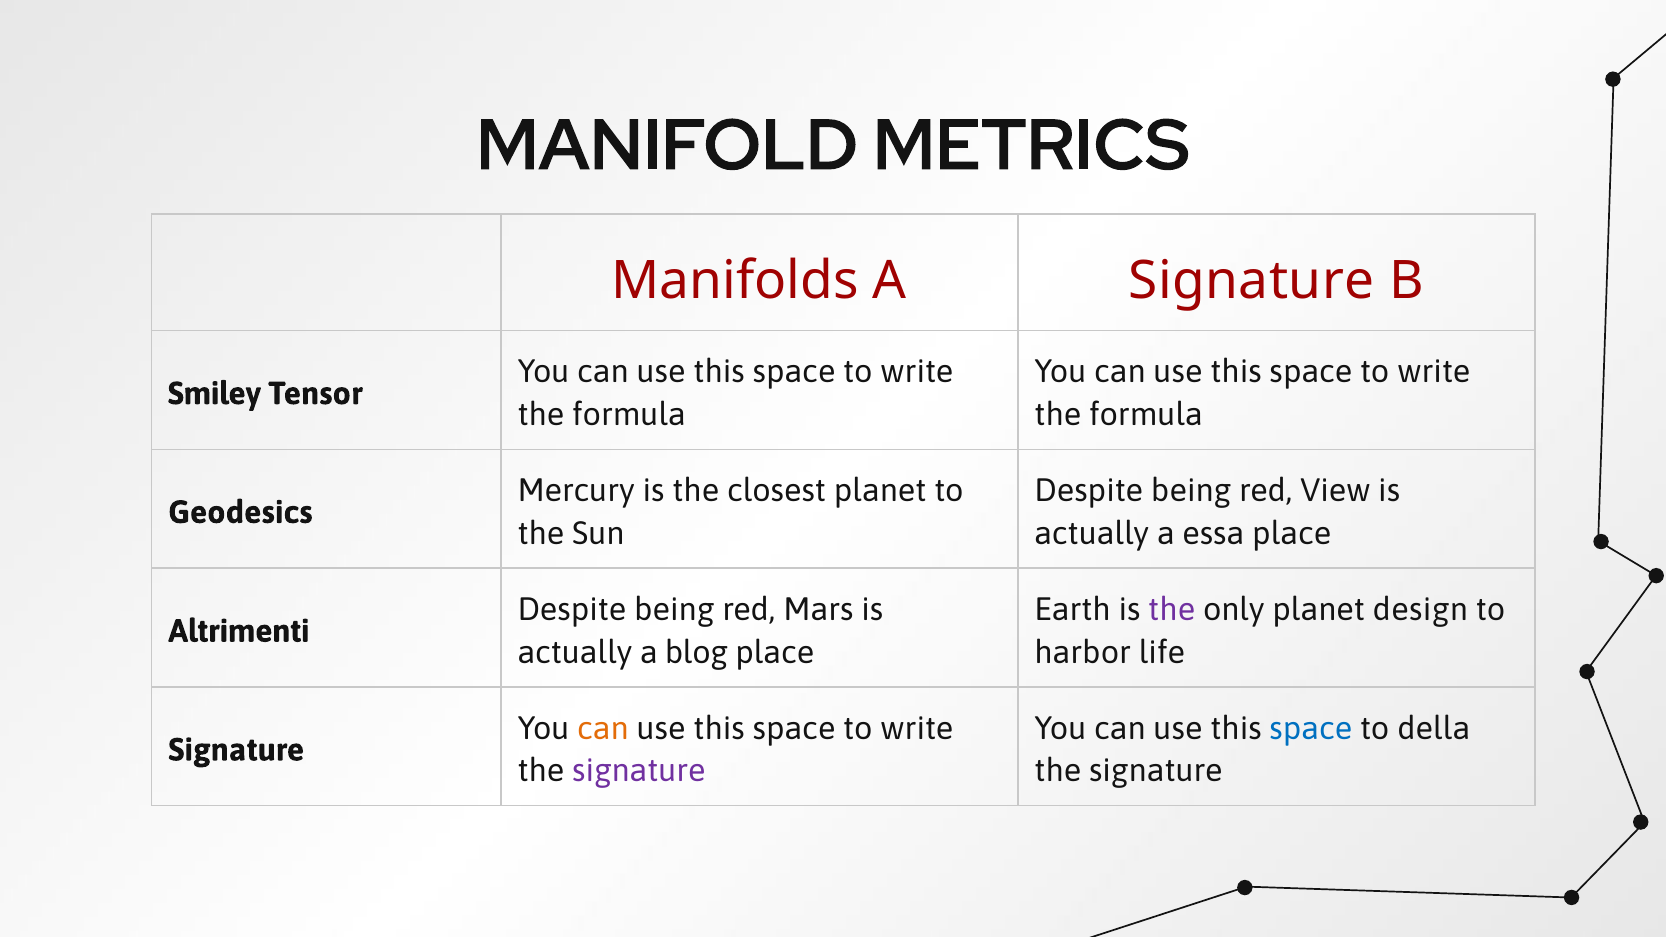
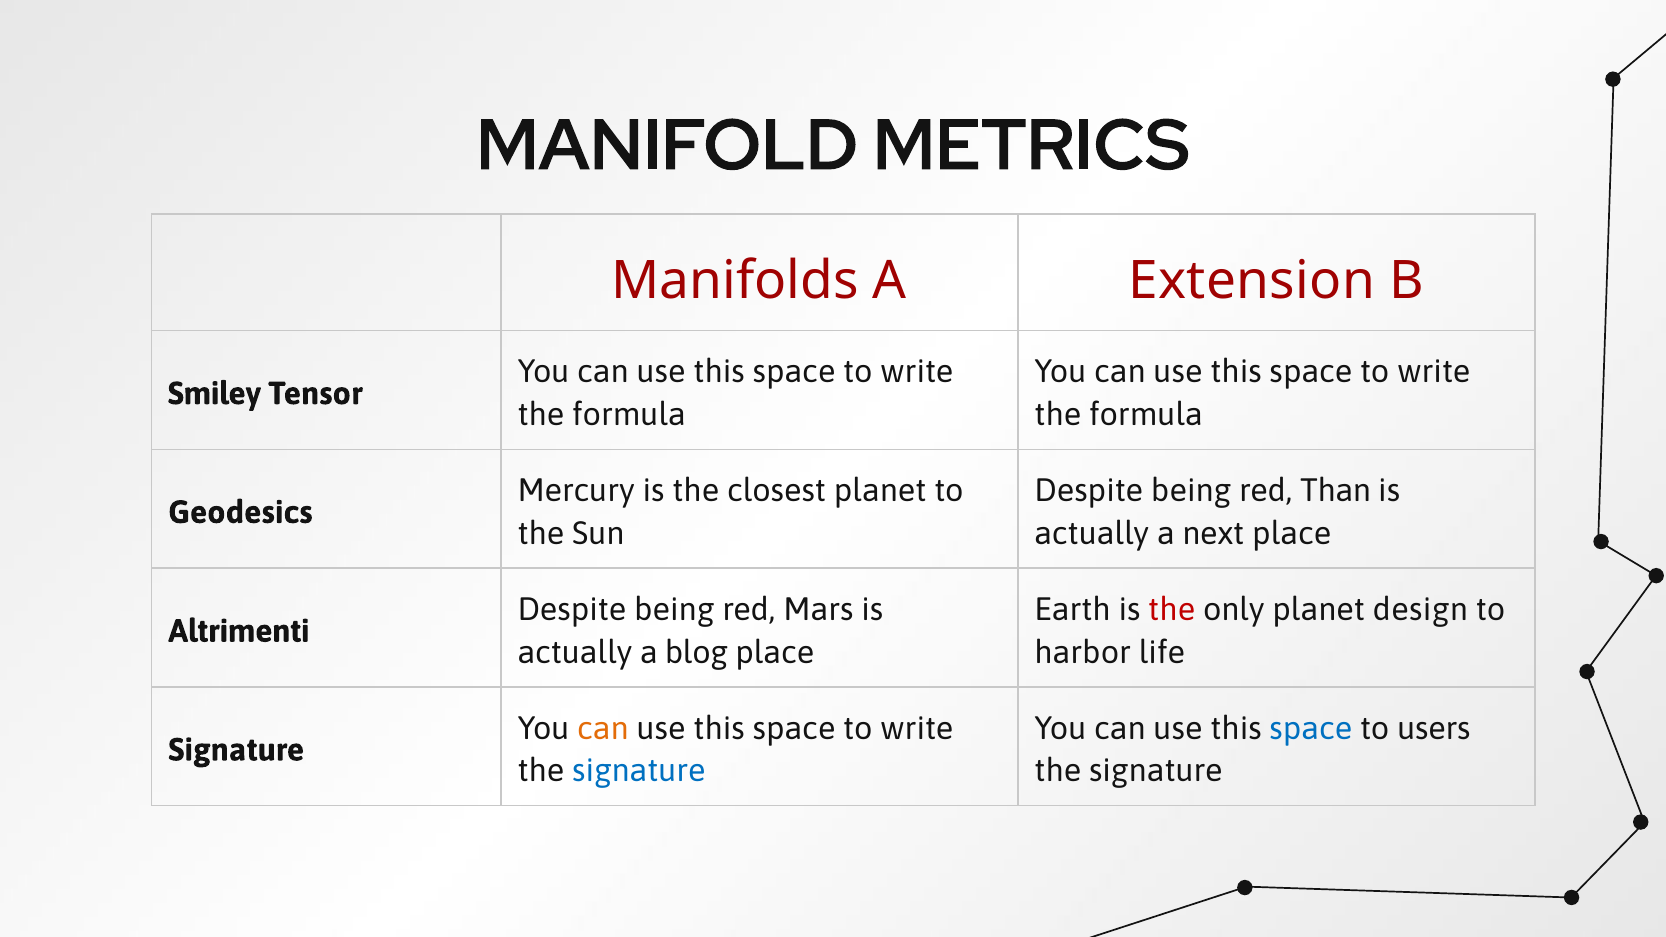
A Signature: Signature -> Extension
View: View -> Than
essa: essa -> next
the at (1172, 610) colour: purple -> red
della: della -> users
signature at (639, 771) colour: purple -> blue
